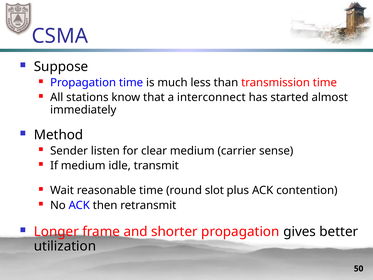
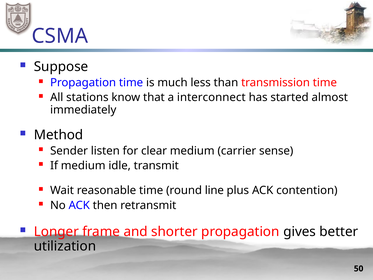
slot: slot -> line
